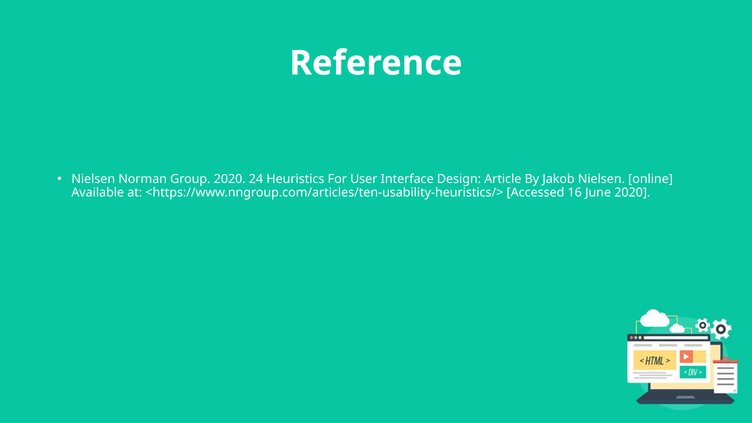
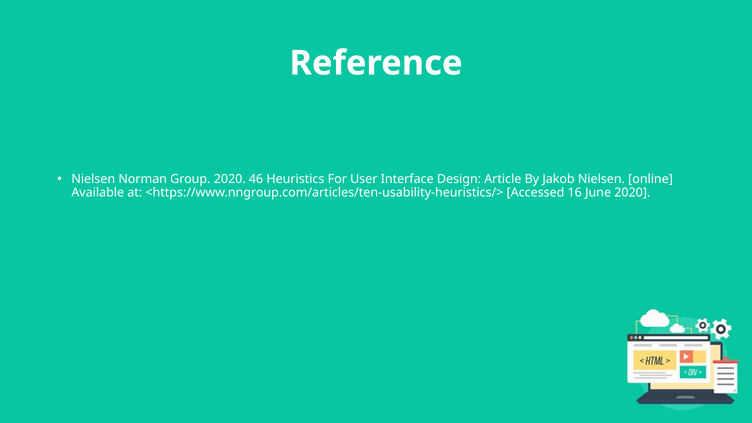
24: 24 -> 46
